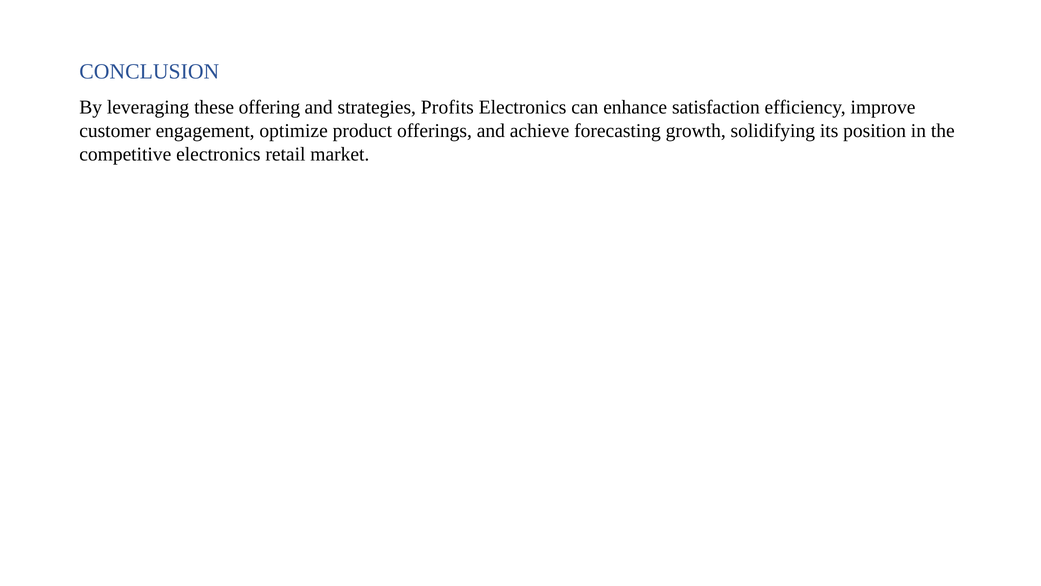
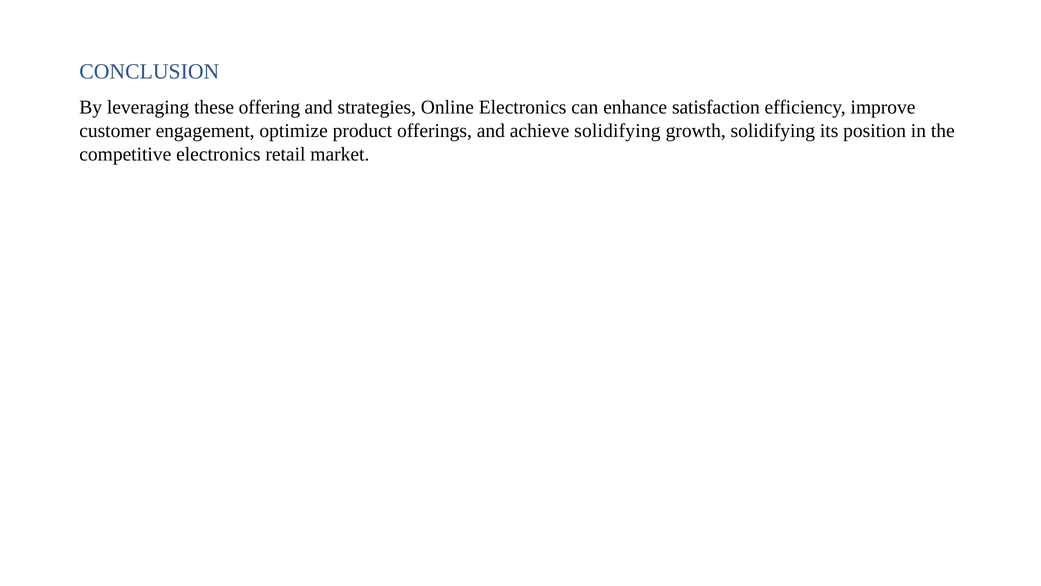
Profits: Profits -> Online
achieve forecasting: forecasting -> solidifying
